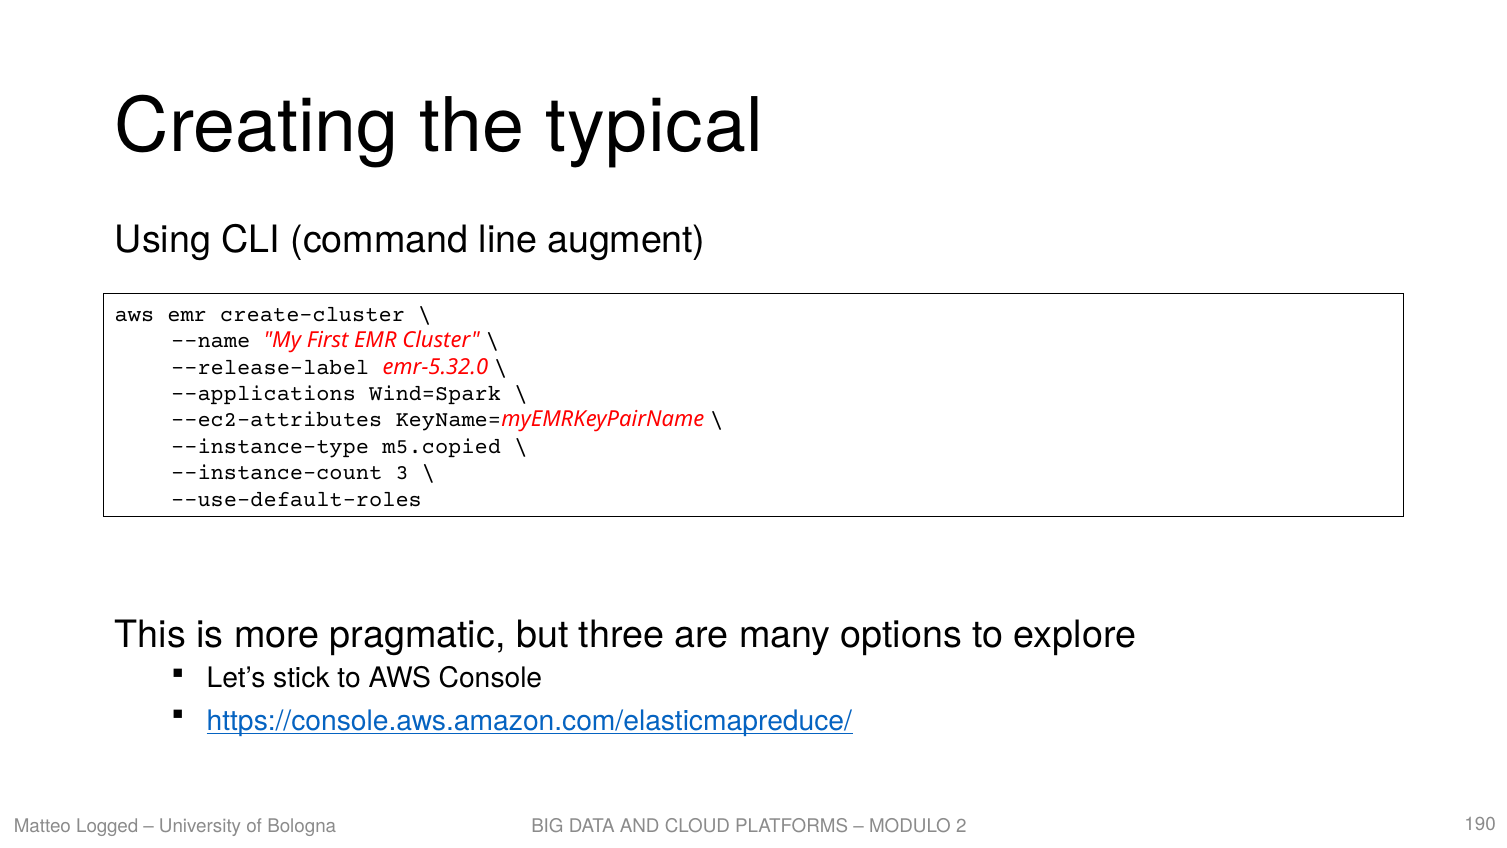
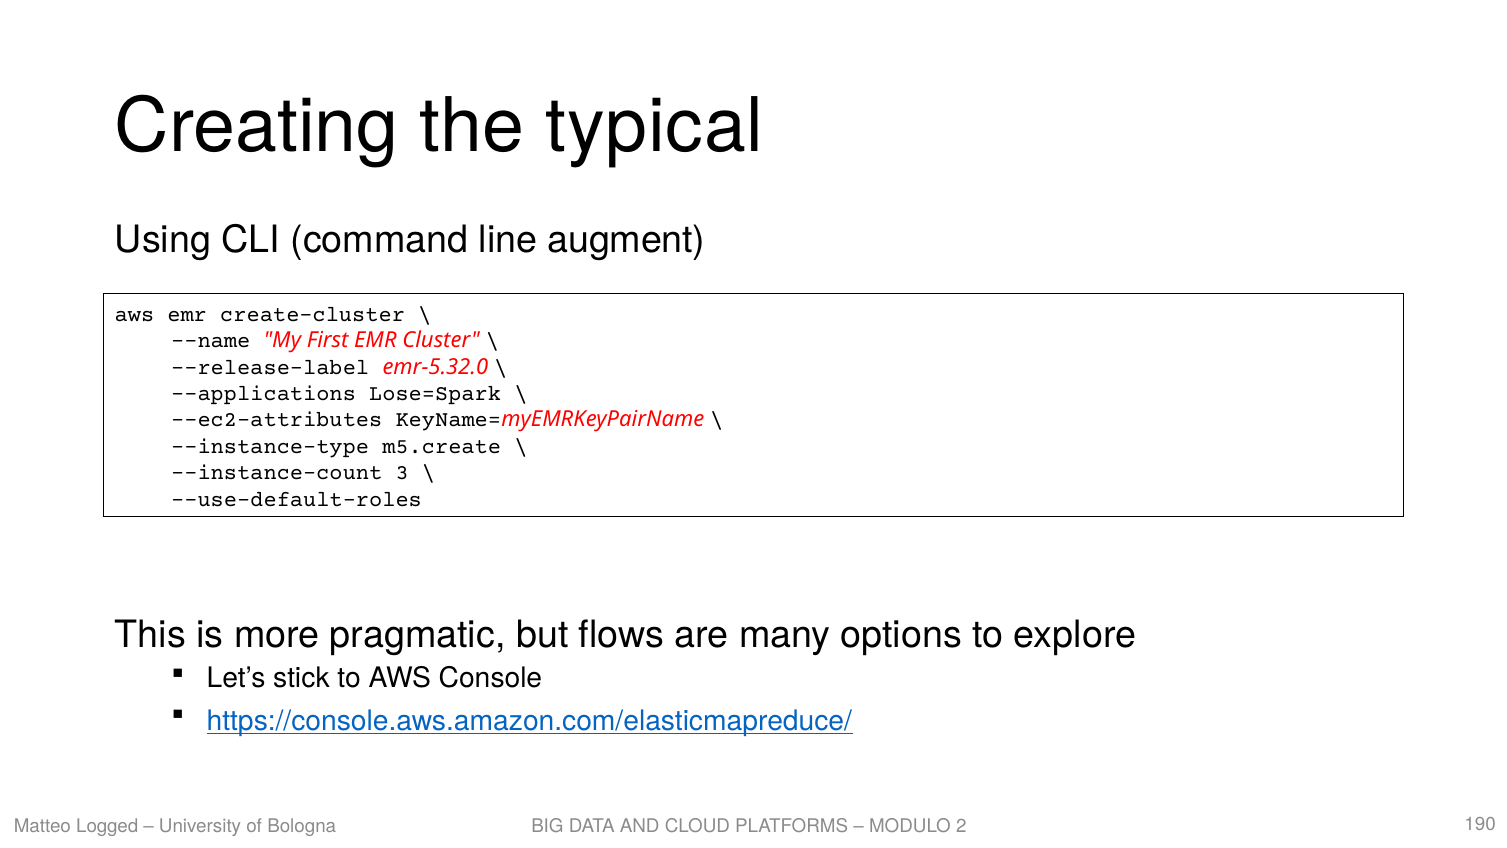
Wind=Spark: Wind=Spark -> Lose=Spark
m5.copied: m5.copied -> m5.create
three: three -> flows
